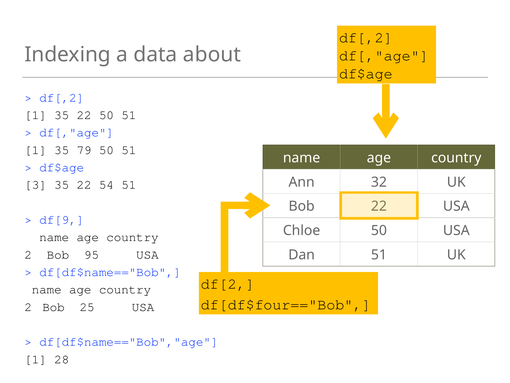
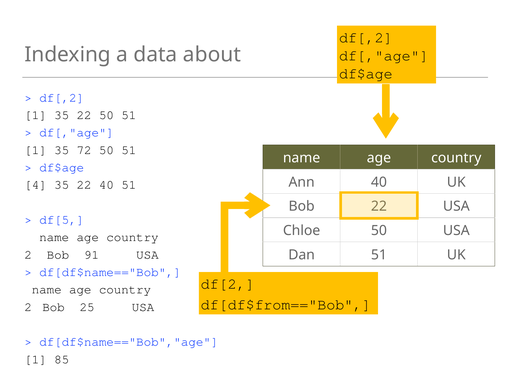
79: 79 -> 72
Ann 32: 32 -> 40
3: 3 -> 4
22 54: 54 -> 40
df[9: df[9 -> df[5
95: 95 -> 91
df[df$four=="Bob: df[df$four=="Bob -> df[df$from=="Bob
28: 28 -> 85
